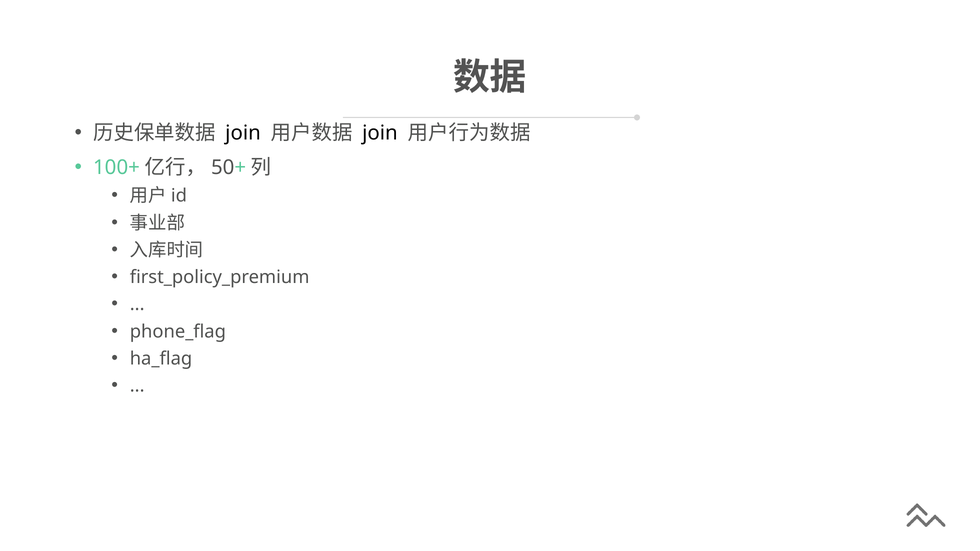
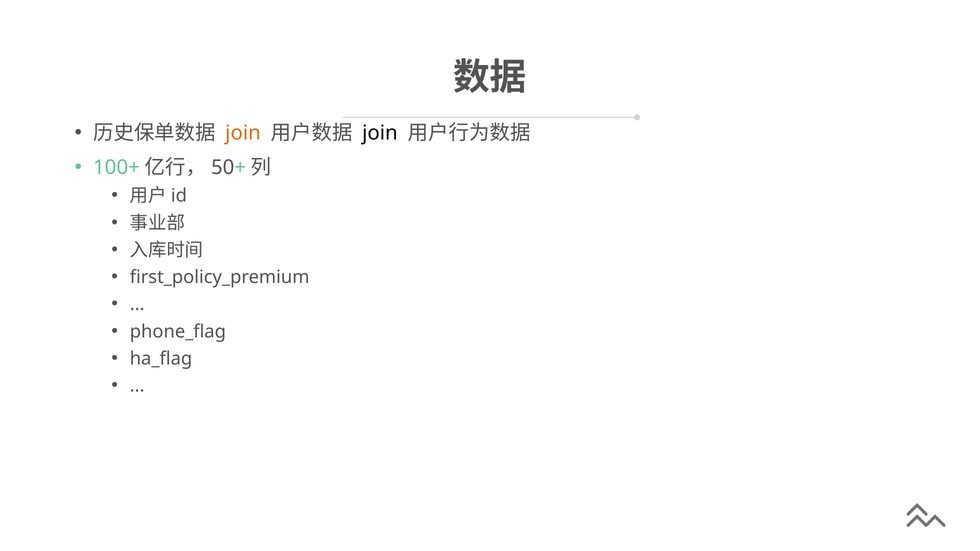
join at (243, 133) colour: black -> orange
